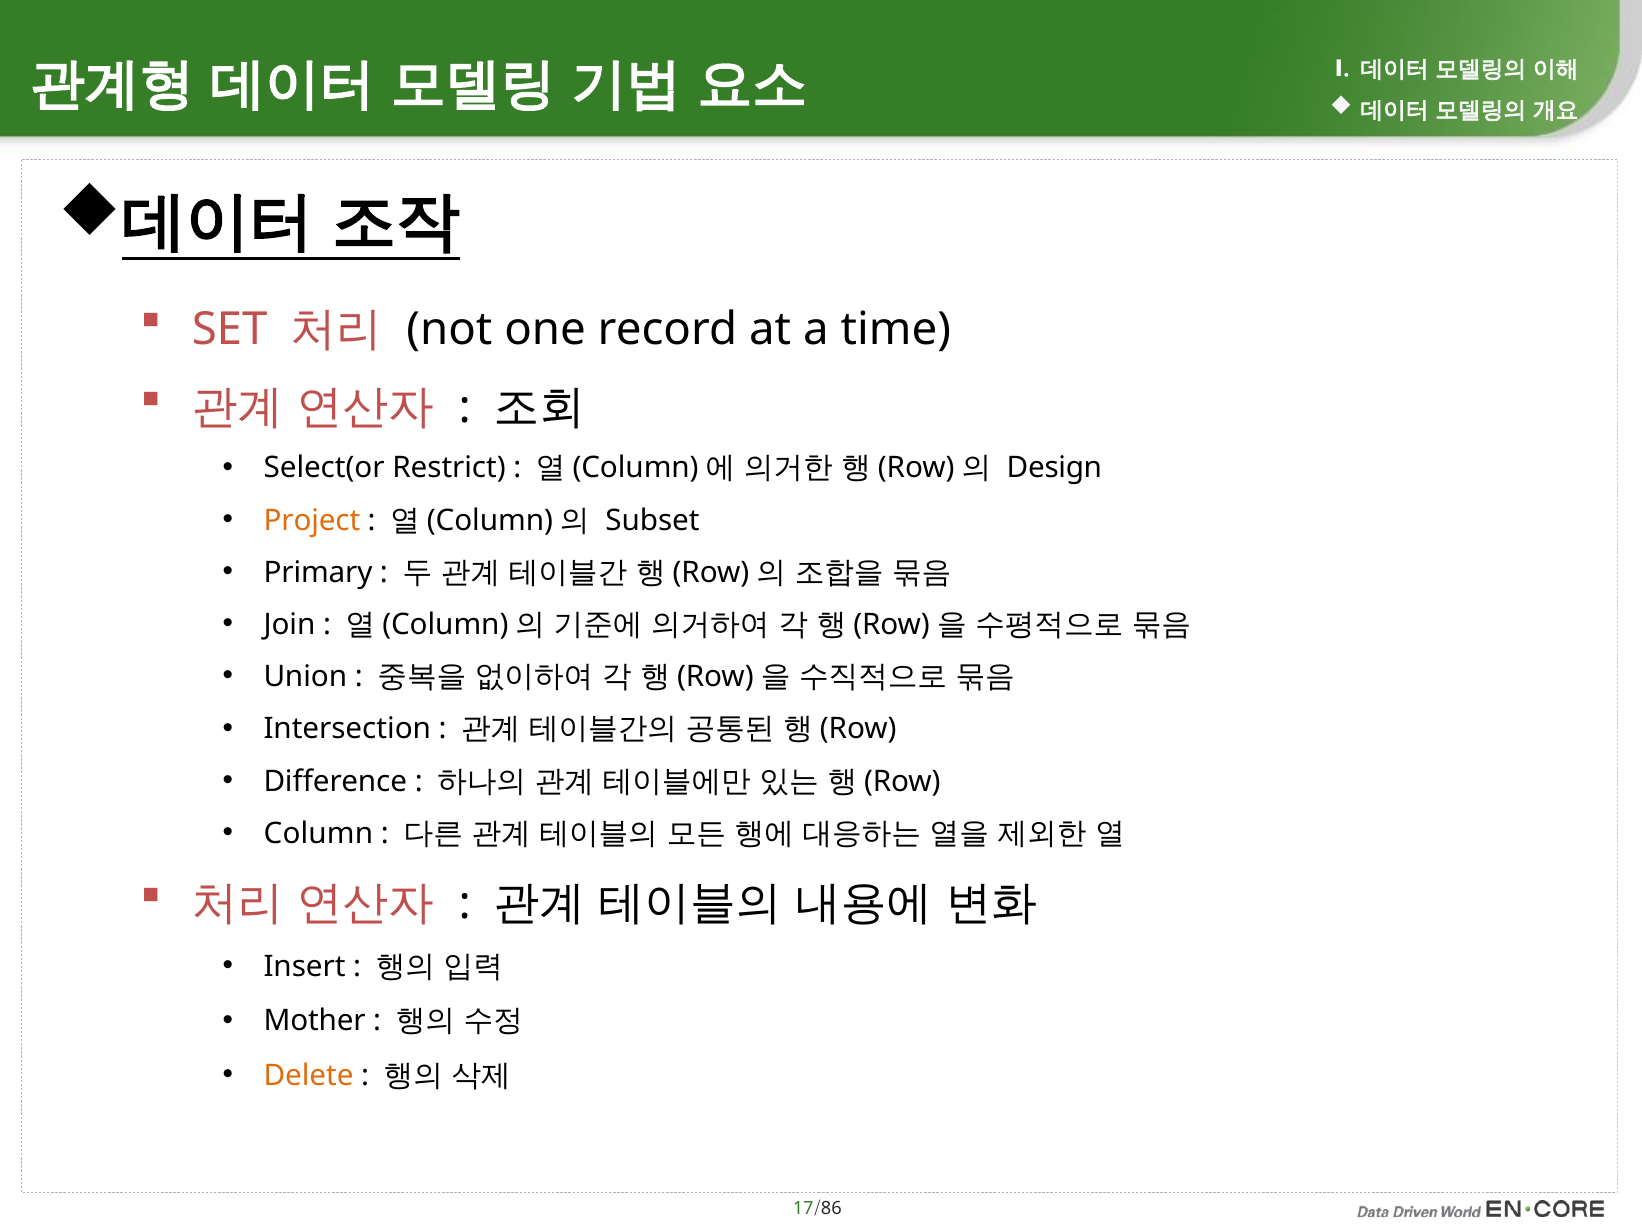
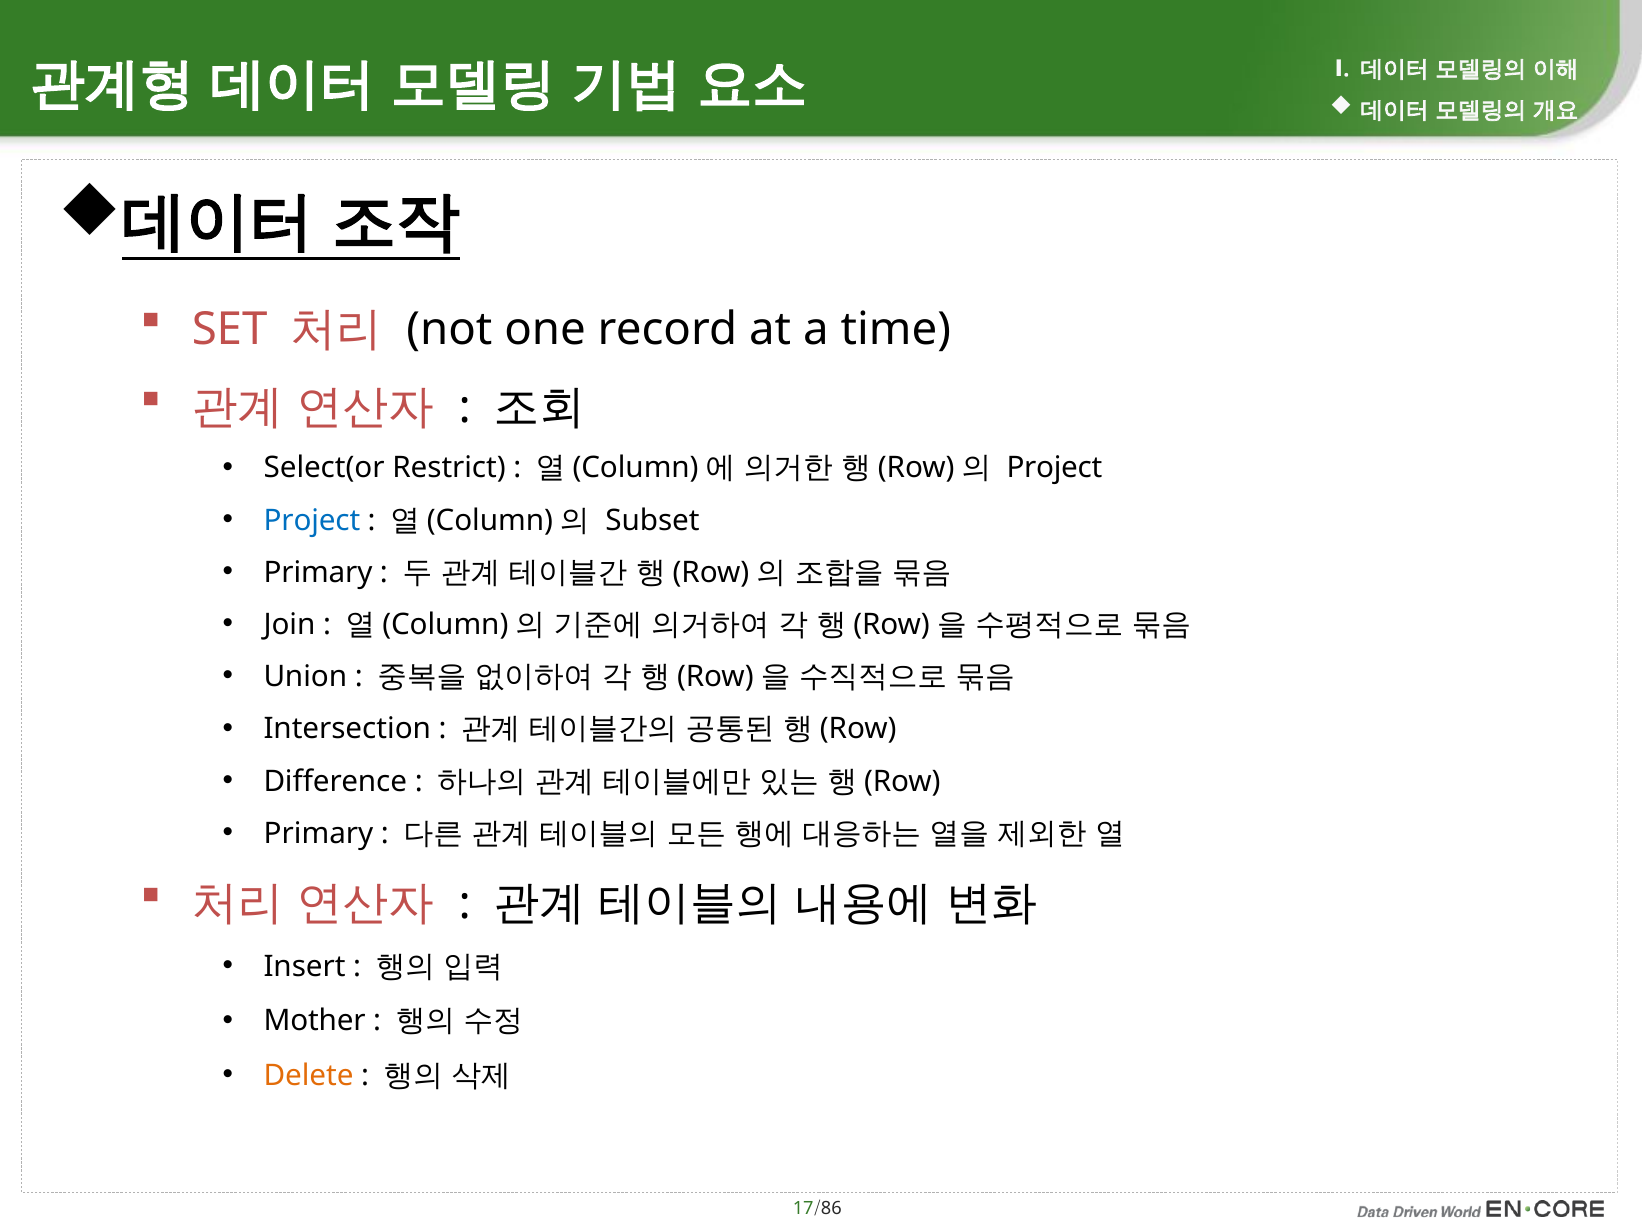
Design at (1054, 468): Design -> Project
Project at (312, 520) colour: orange -> blue
Column at (318, 834): Column -> Primary
